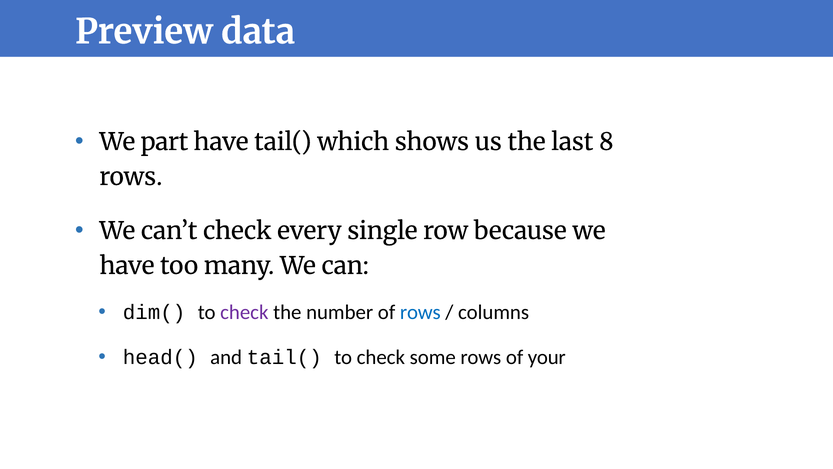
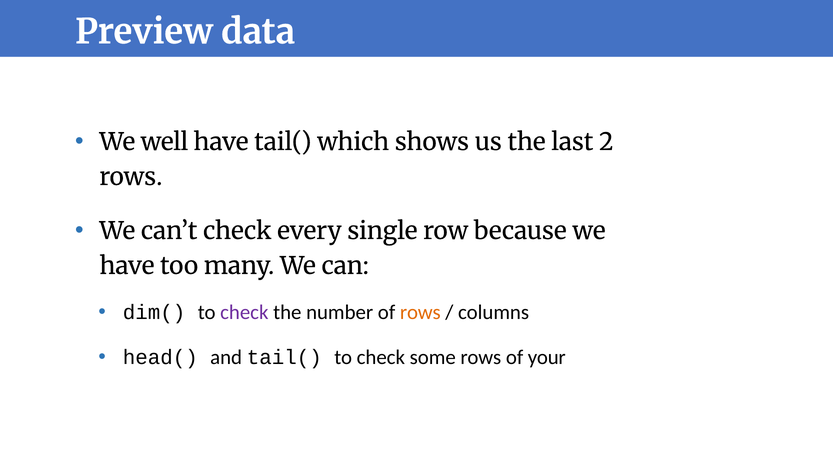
part: part -> well
8: 8 -> 2
rows at (420, 312) colour: blue -> orange
